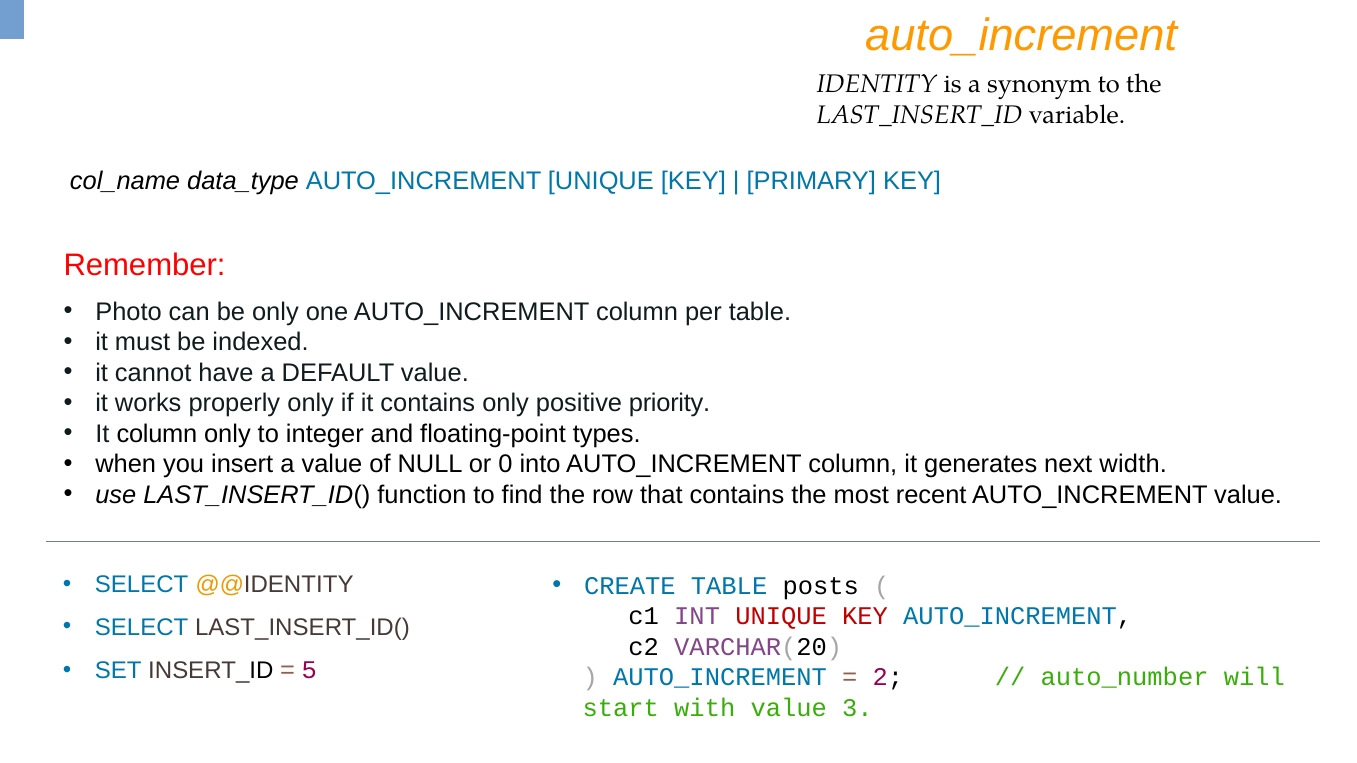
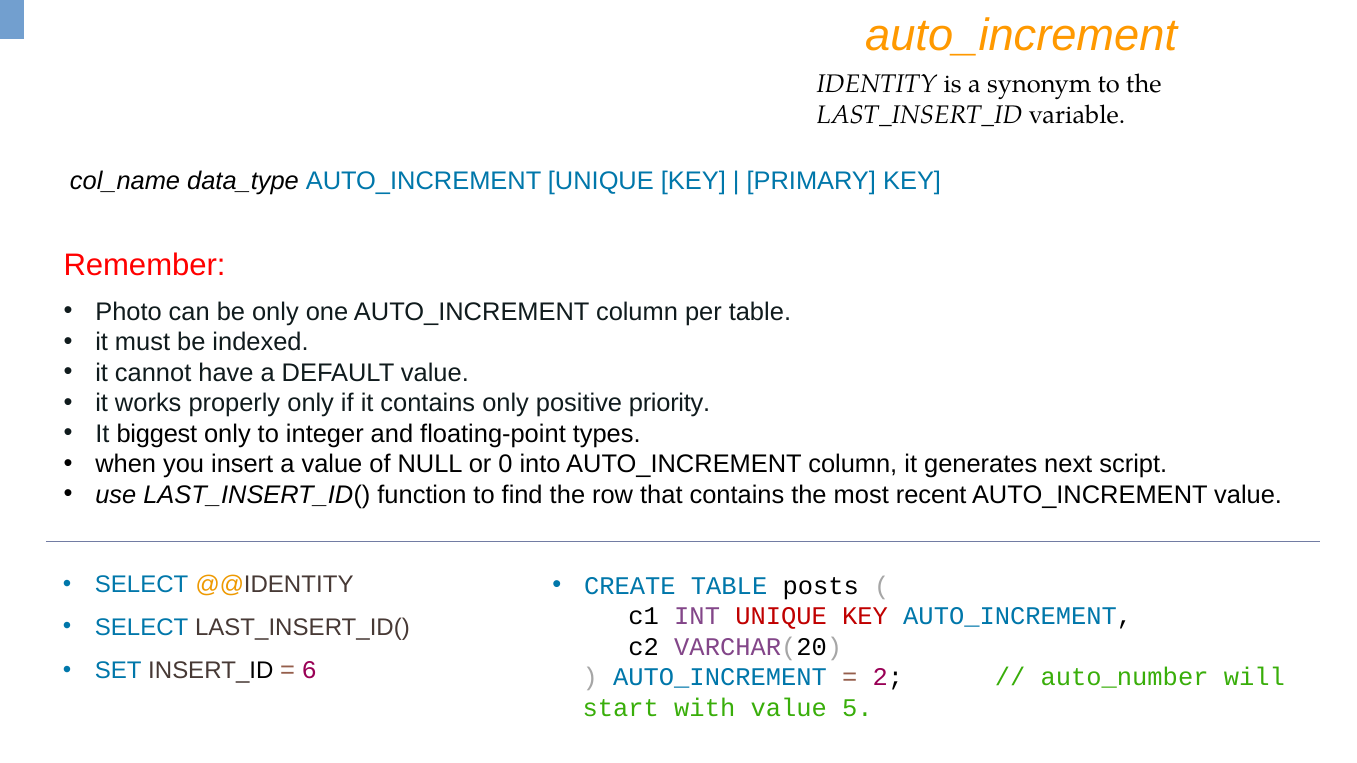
It column: column -> biggest
width: width -> script
5: 5 -> 6
3: 3 -> 5
